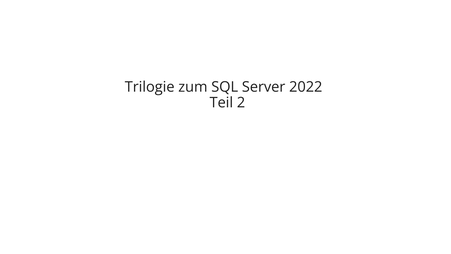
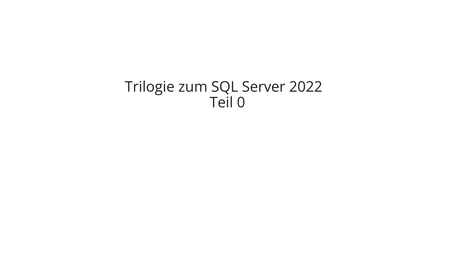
2: 2 -> 0
